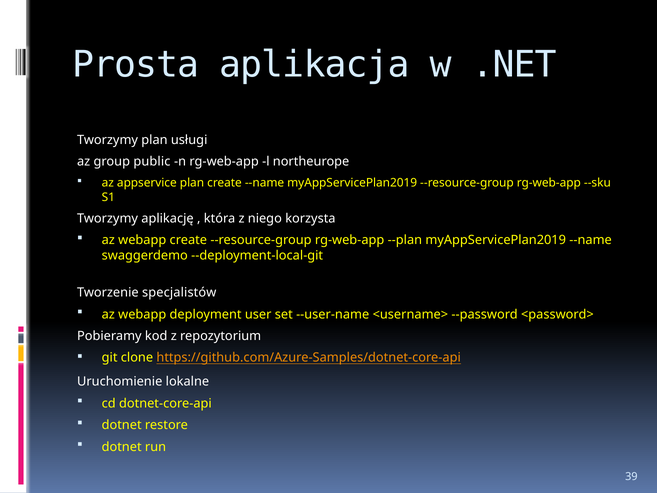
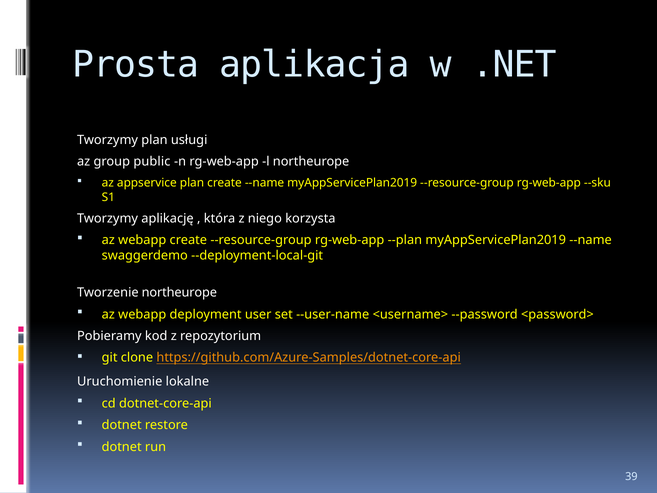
Tworzenie specjalistów: specjalistów -> northeurope
